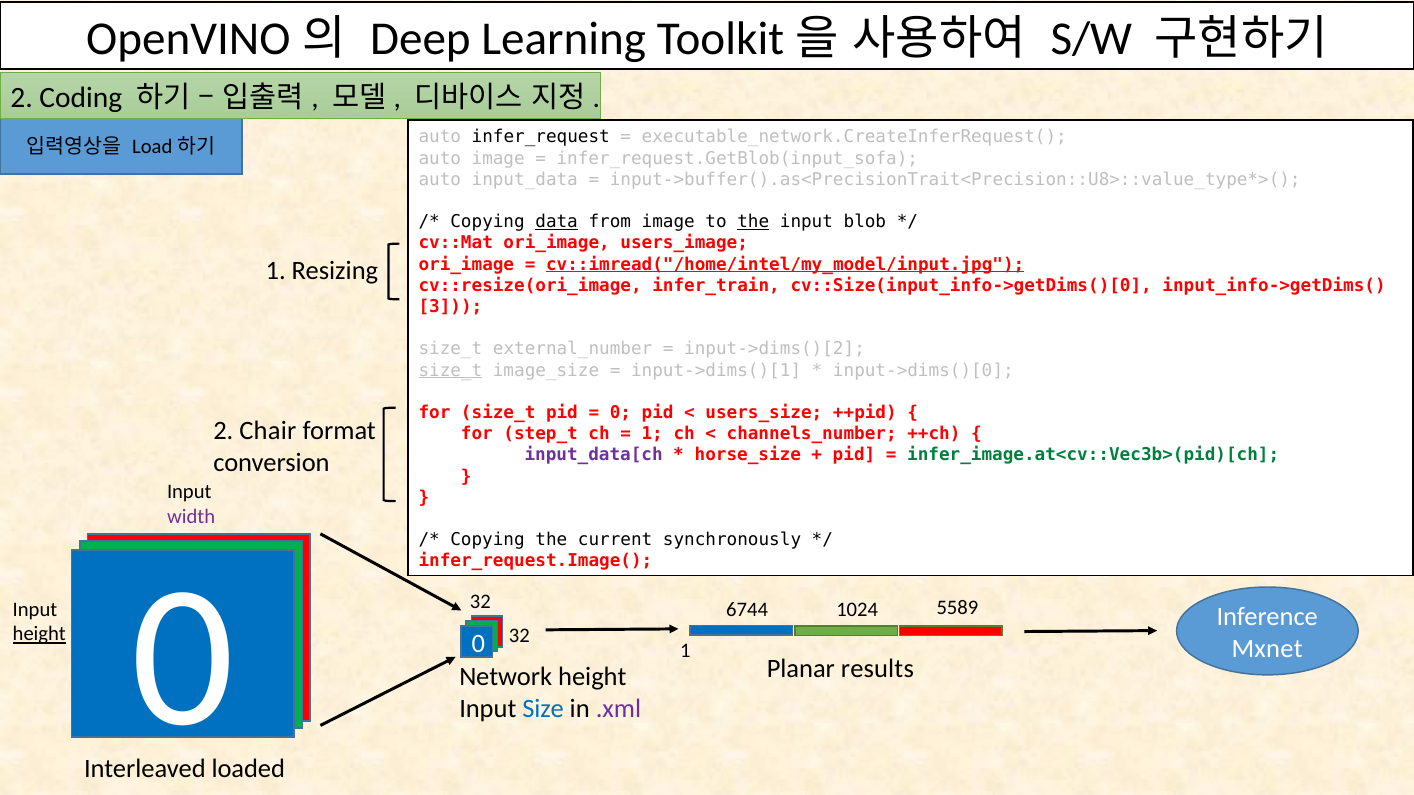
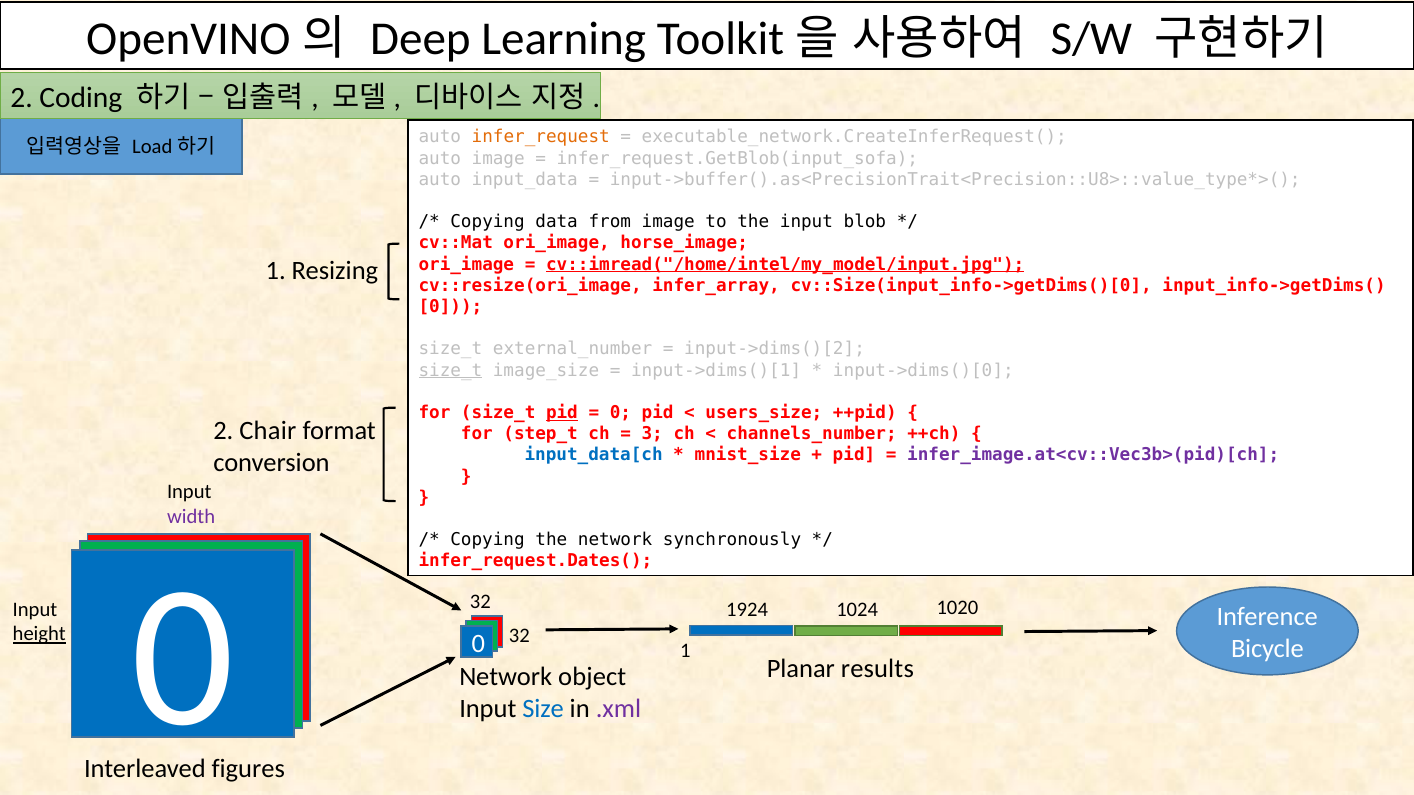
infer_request colour: black -> orange
data underline: present -> none
the at (753, 222) underline: present -> none
users_image: users_image -> horse_image
infer_train: infer_train -> infer_array
3 at (450, 307): 3 -> 0
pid at (562, 413) underline: none -> present
1 at (652, 434): 1 -> 3
input_data[ch colour: purple -> blue
horse_size: horse_size -> mnist_size
infer_image.at<cv::Vec3b>(pid)[ch colour: green -> purple
the current: current -> network
infer_request.Image(: infer_request.Image( -> infer_request.Dates(
6744: 6744 -> 1924
5589: 5589 -> 1020
Mxnet: Mxnet -> Bicycle
Network height: height -> object
loaded: loaded -> figures
